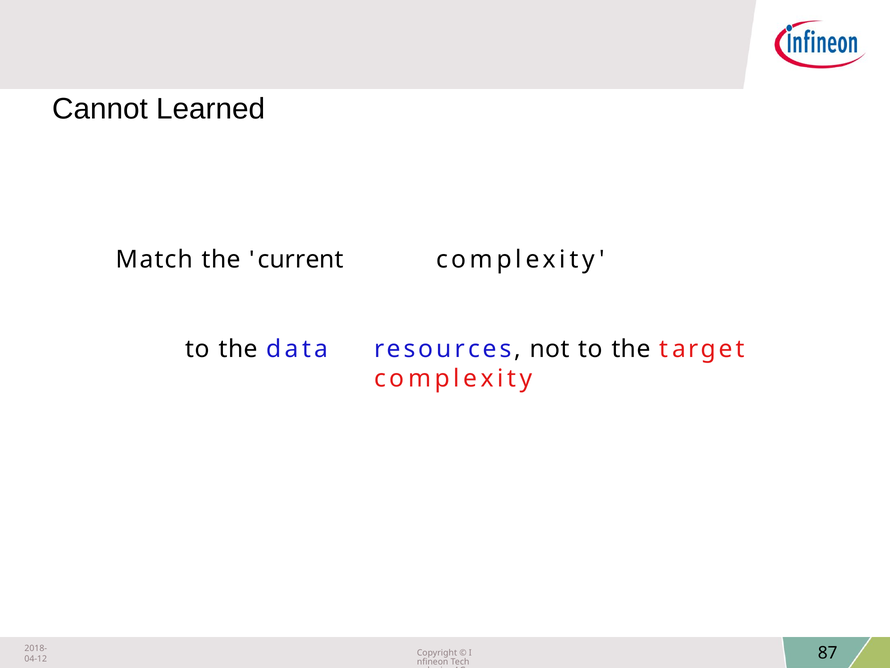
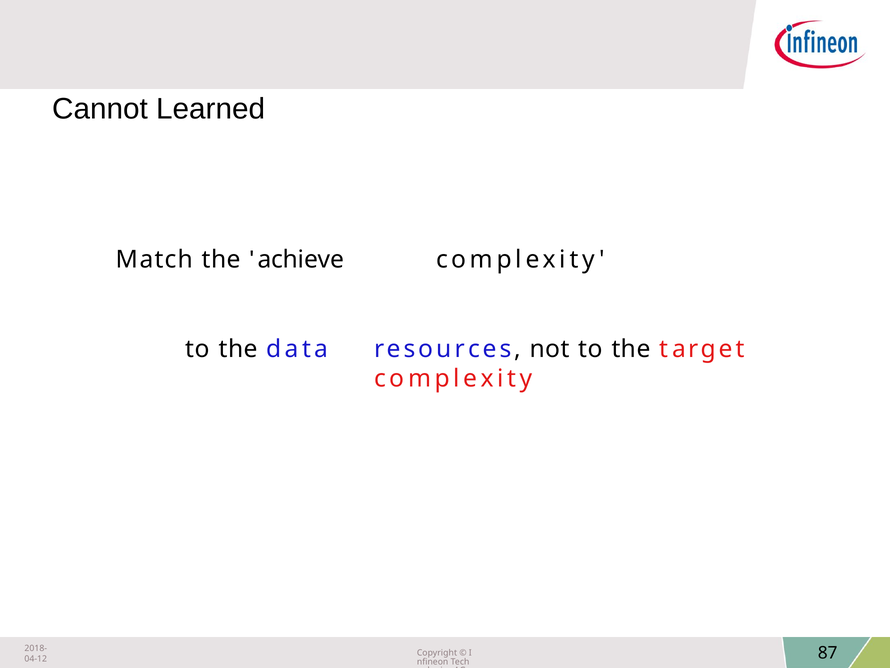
current: current -> achieve
